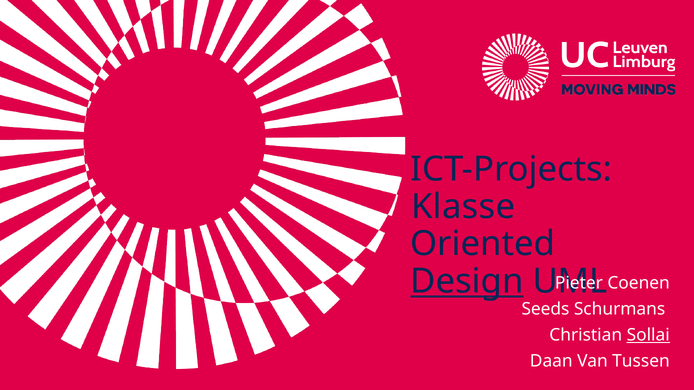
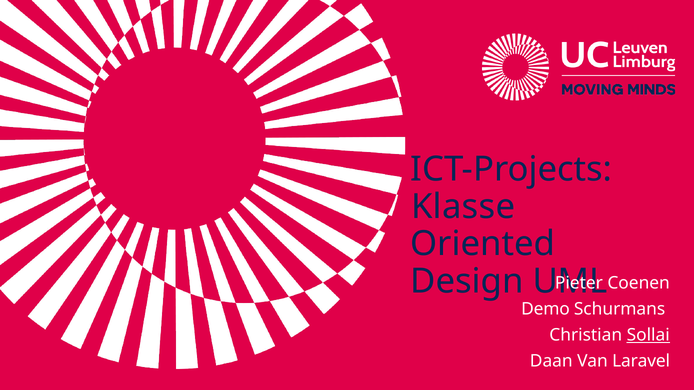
Design underline: present -> none
Seeds: Seeds -> Demo
Tussen: Tussen -> Laravel
